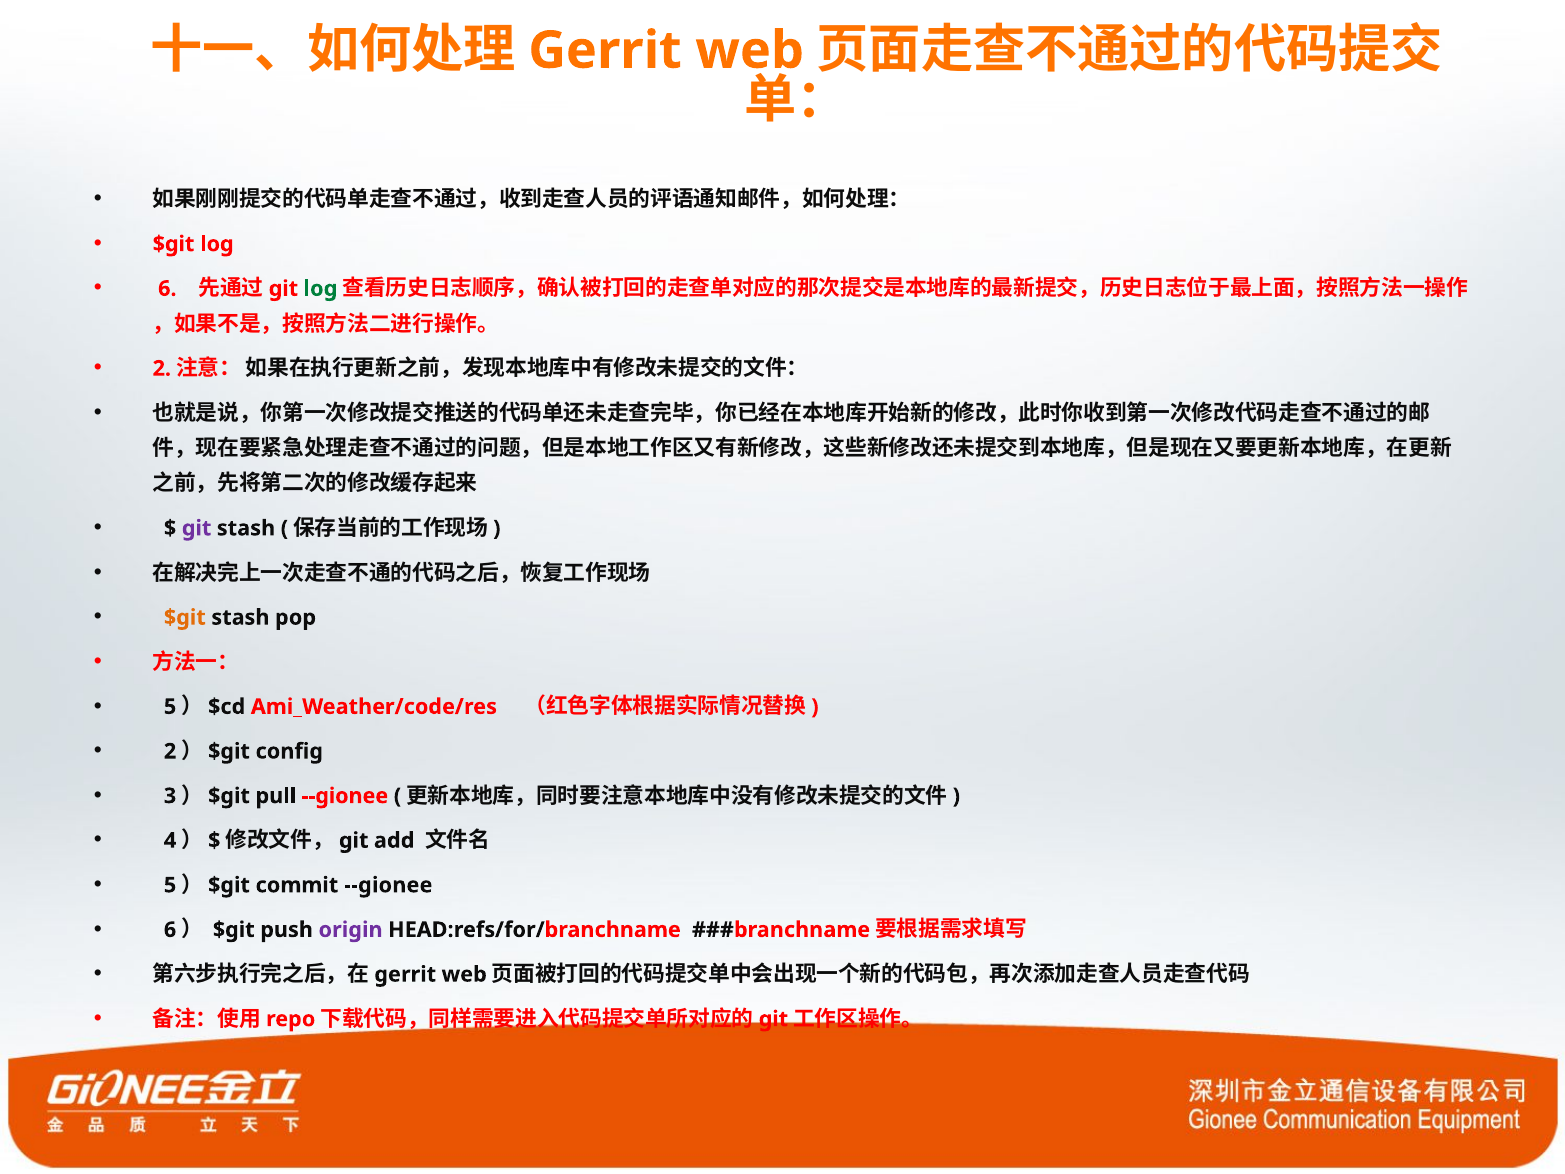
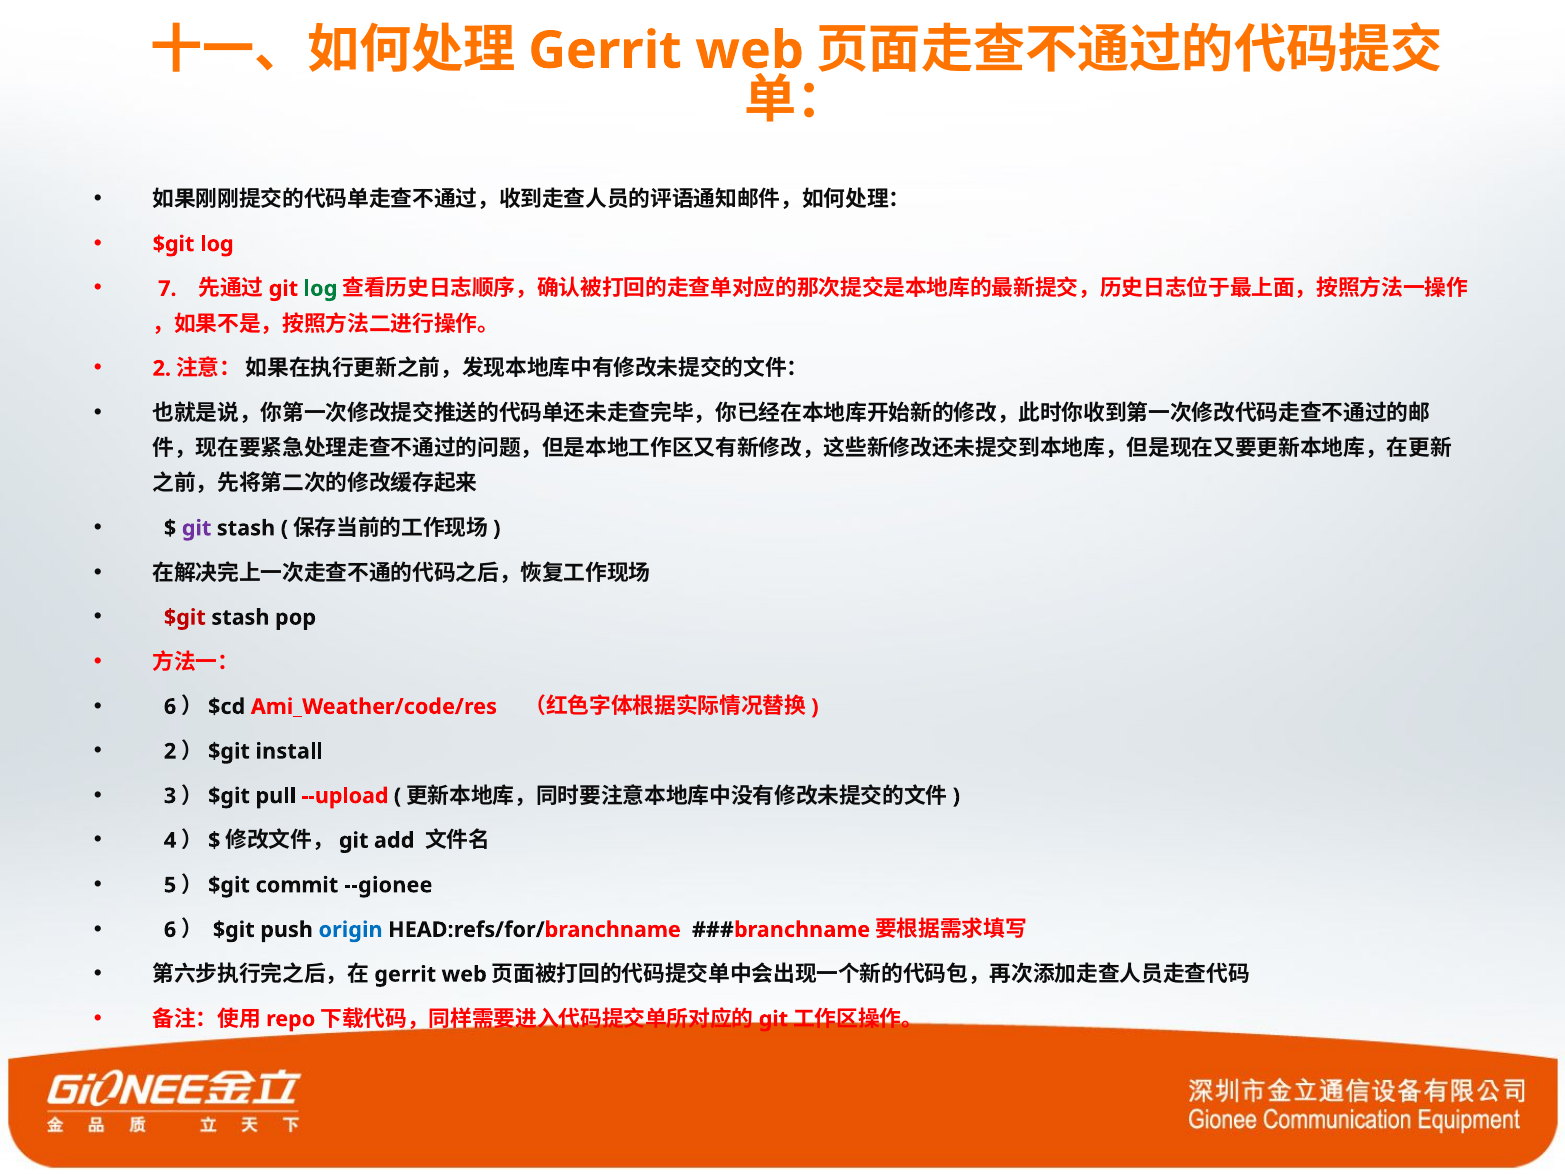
6 at (167, 289): 6 -> 7
$git at (185, 617) colour: orange -> red
5 at (170, 707): 5 -> 6
config: config -> install
pull --gionee: --gionee -> --upload
origin colour: purple -> blue
